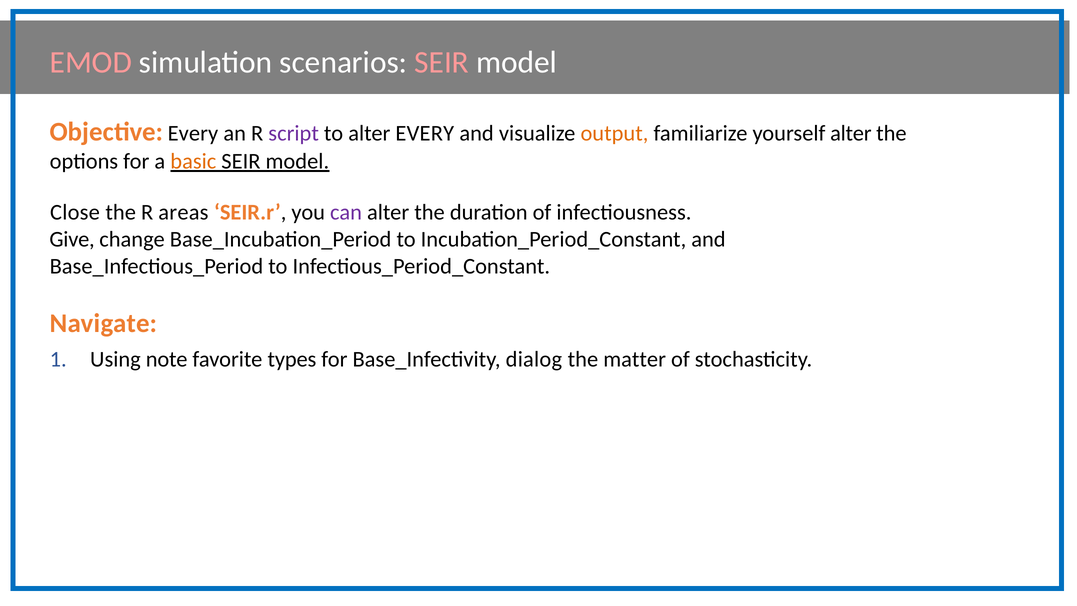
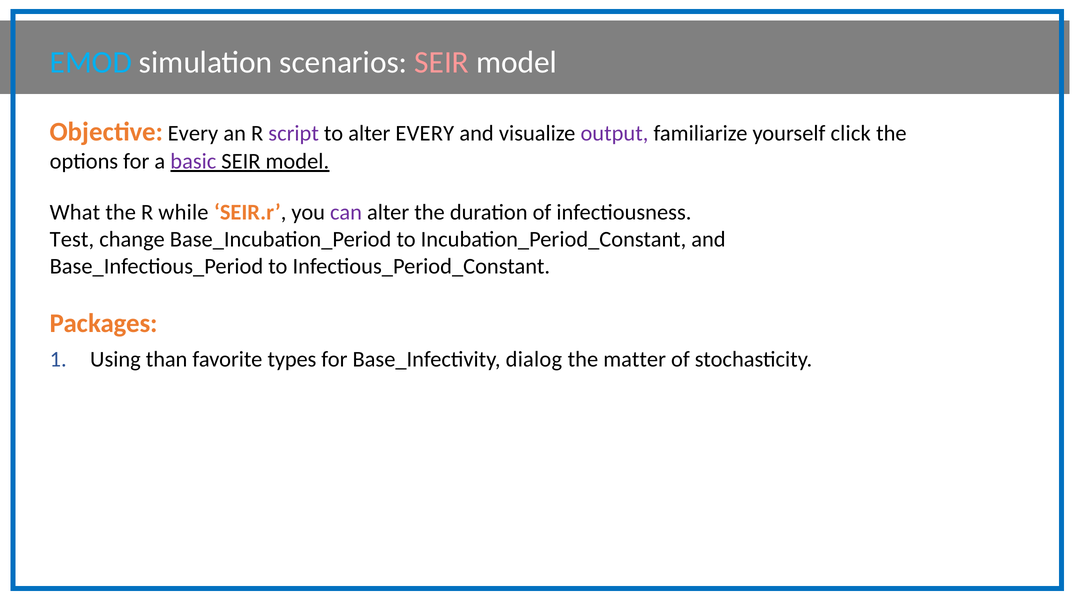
EMOD colour: pink -> light blue
output colour: orange -> purple
yourself alter: alter -> click
basic colour: orange -> purple
Close: Close -> What
areas: areas -> while
Give: Give -> Test
Navigate: Navigate -> Packages
note: note -> than
